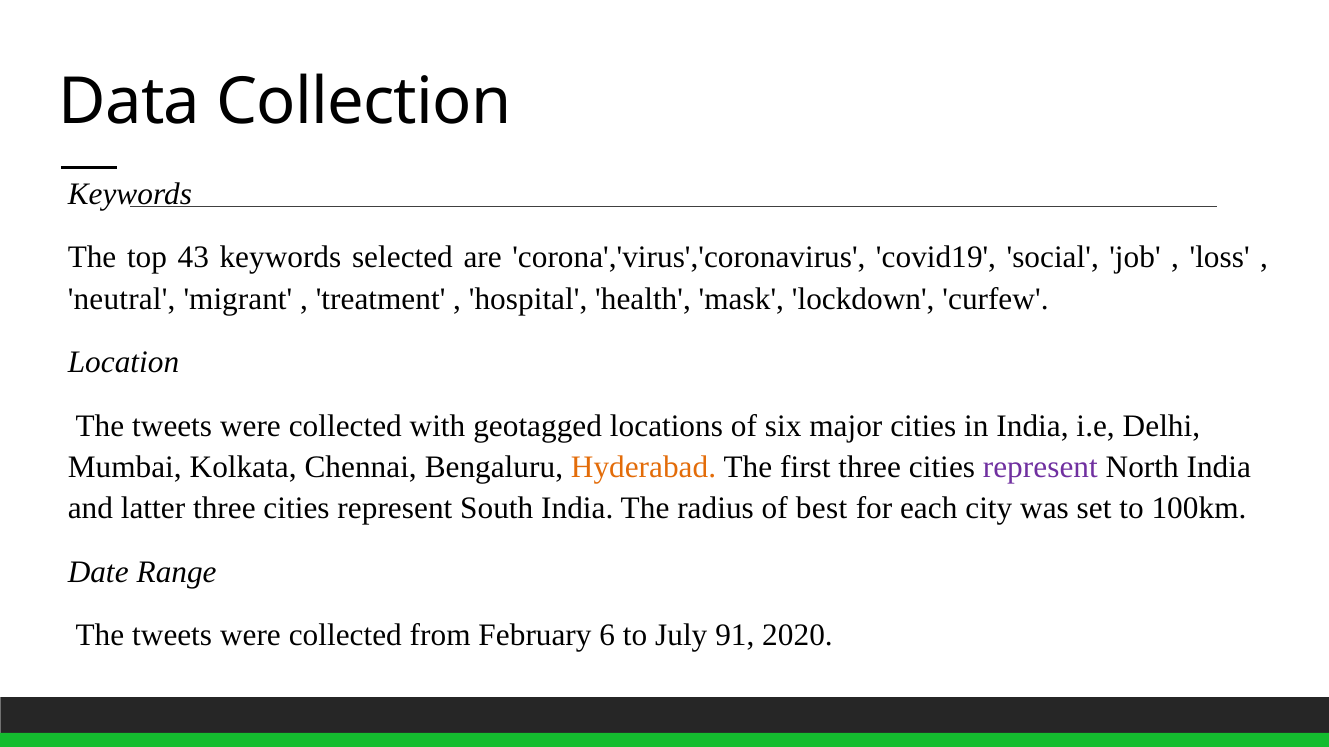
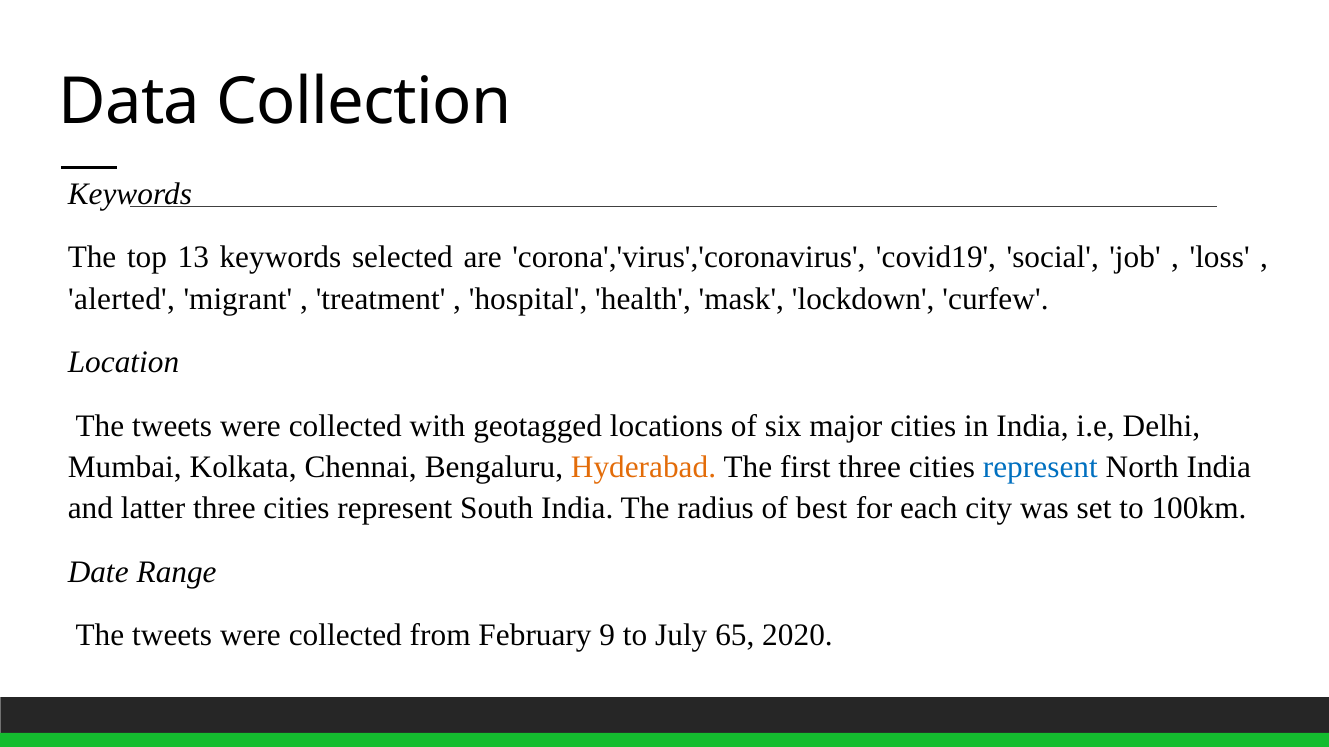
43: 43 -> 13
neutral: neutral -> alerted
represent at (1040, 467) colour: purple -> blue
6: 6 -> 9
91: 91 -> 65
